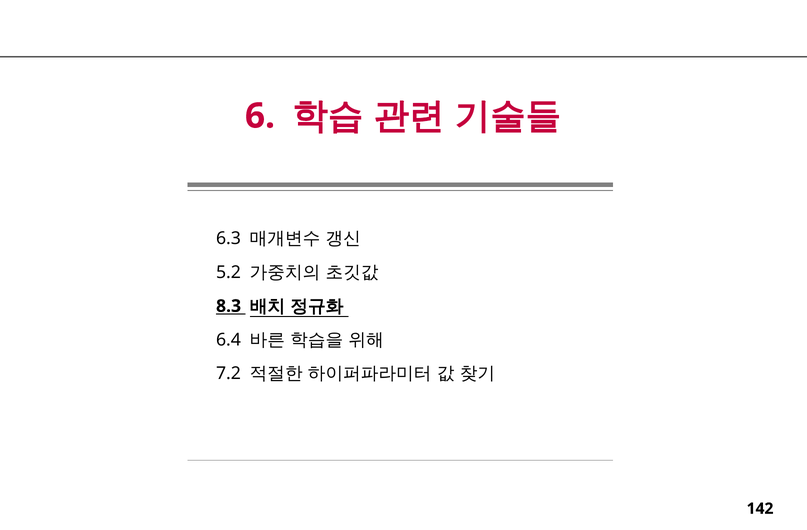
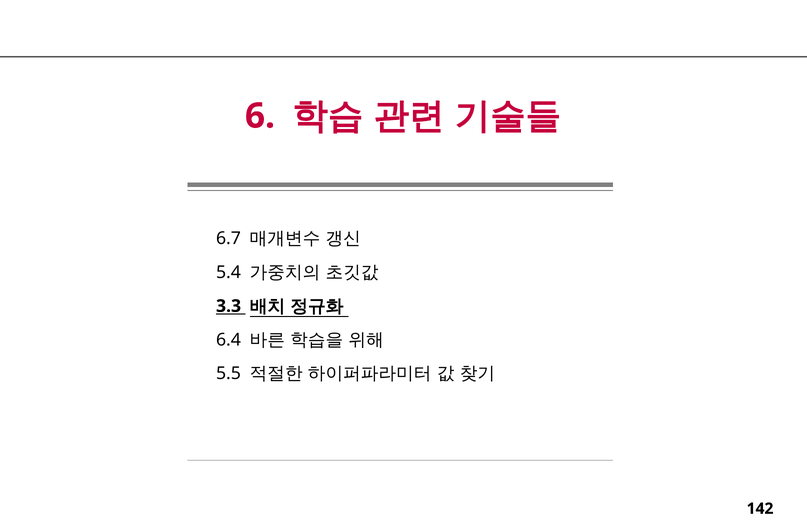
6.3: 6.3 -> 6.7
5.2: 5.2 -> 5.4
8.3: 8.3 -> 3.3
7.2: 7.2 -> 5.5
